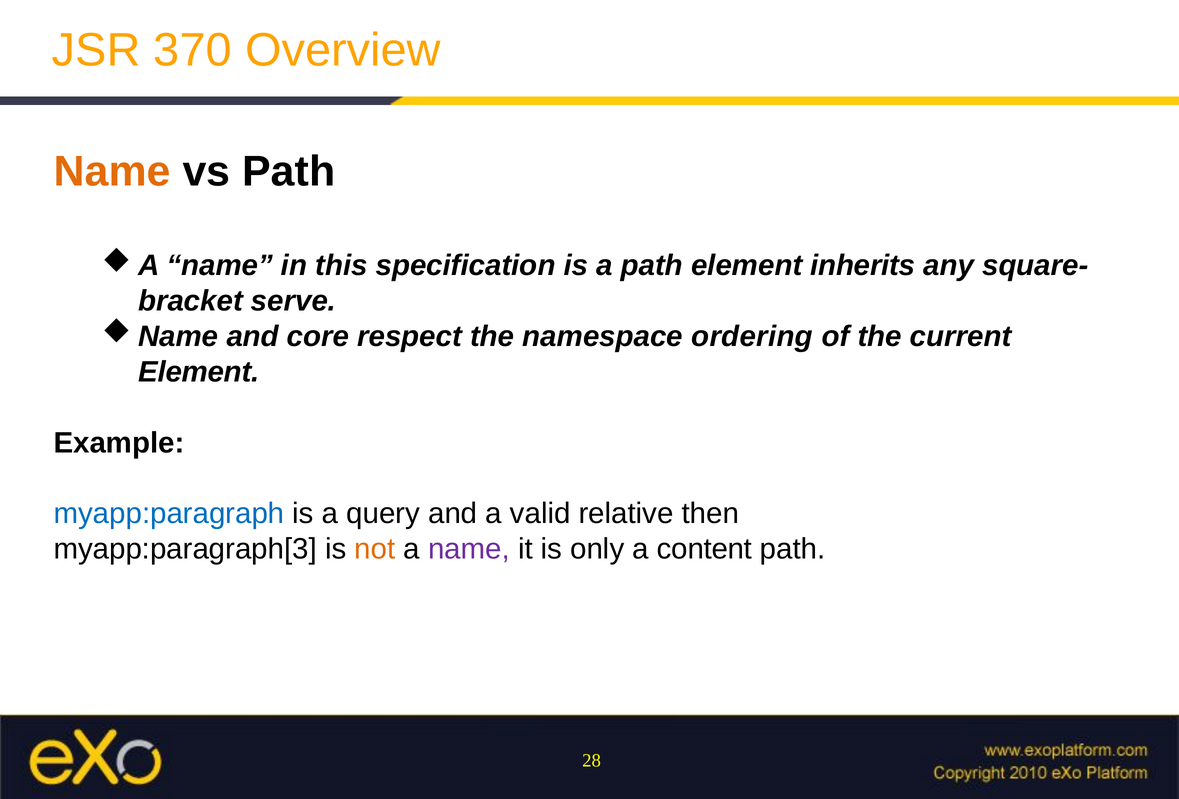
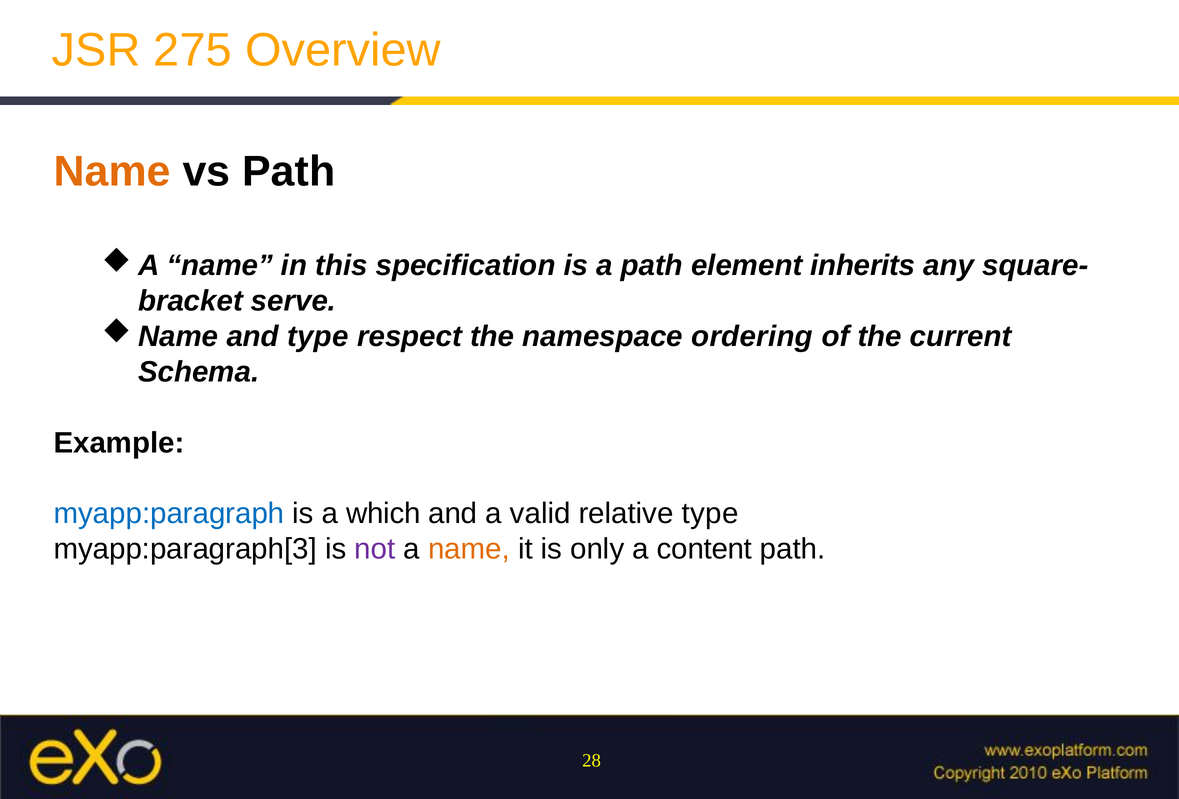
370: 370 -> 275
and core: core -> type
Element at (199, 372): Element -> Schema
query: query -> which
relative then: then -> type
not colour: orange -> purple
name at (469, 549) colour: purple -> orange
